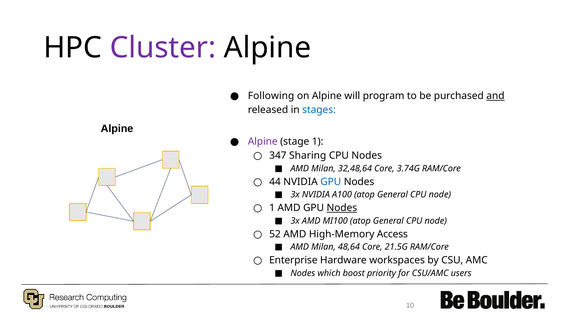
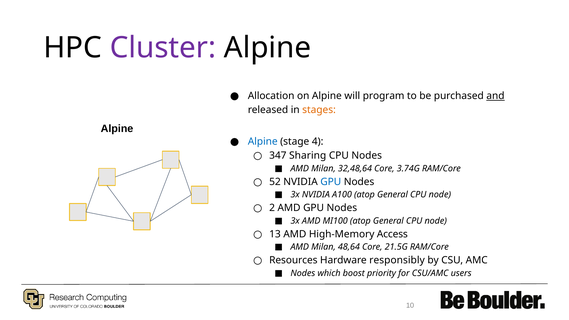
Following: Following -> Allocation
stages colour: blue -> orange
Alpine at (263, 142) colour: purple -> blue
stage 1: 1 -> 4
44: 44 -> 52
1 at (272, 208): 1 -> 2
Nodes at (342, 208) underline: present -> none
52: 52 -> 13
Enterprise: Enterprise -> Resources
workspaces: workspaces -> responsibly
